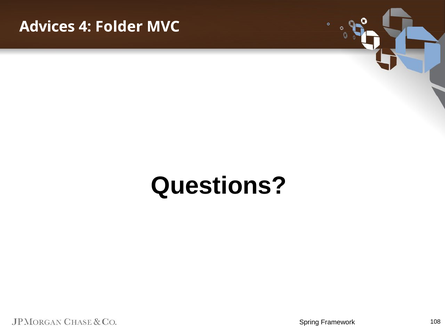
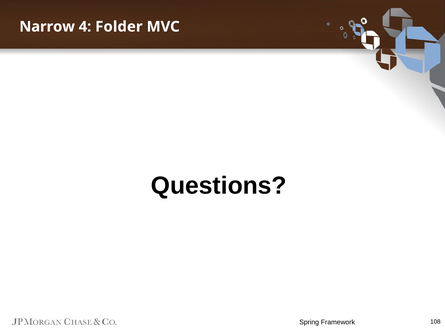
Advices: Advices -> Narrow
